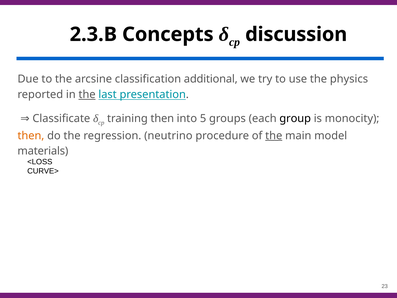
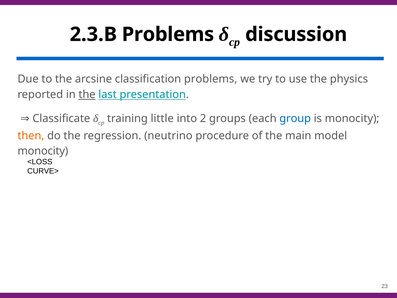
2.3.B Concepts: Concepts -> Problems
classification additional: additional -> problems
training then: then -> little
5: 5 -> 2
group colour: black -> blue
the at (274, 135) underline: present -> none
materials at (43, 151): materials -> monocity
